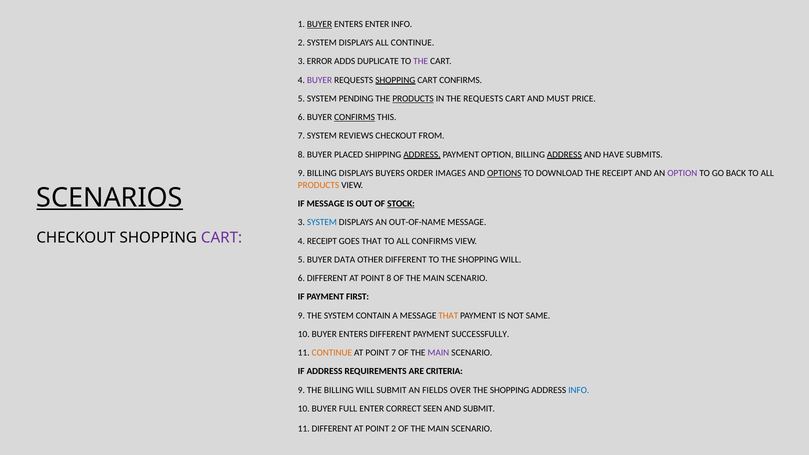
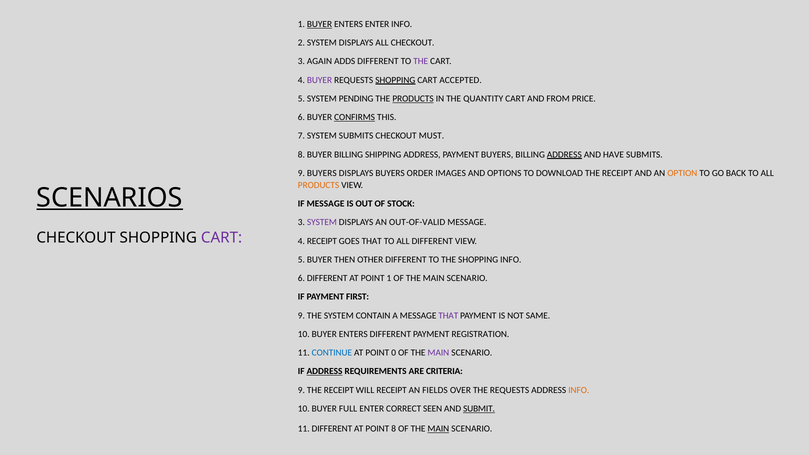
ALL CONTINUE: CONTINUE -> CHECKOUT
ERROR: ERROR -> AGAIN
ADDS DUPLICATE: DUPLICATE -> DIFFERENT
CART CONFIRMS: CONFIRMS -> ACCEPTED
THE REQUESTS: REQUESTS -> QUANTITY
MUST: MUST -> FROM
SYSTEM REVIEWS: REVIEWS -> SUBMITS
FROM: FROM -> MUST
BUYER PLACED: PLACED -> BILLING
ADDRESS at (422, 155) underline: present -> none
PAYMENT OPTION: OPTION -> BUYERS
9 BILLING: BILLING -> BUYERS
OPTIONS underline: present -> none
OPTION at (682, 173) colour: purple -> orange
STOCK underline: present -> none
SYSTEM at (322, 222) colour: blue -> purple
OUT-OF-NAME: OUT-OF-NAME -> OUT-OF-VALID
ALL CONFIRMS: CONFIRMS -> DIFFERENT
DATA: DATA -> THEN
SHOPPING WILL: WILL -> INFO
POINT 8: 8 -> 1
THAT at (448, 316) colour: orange -> purple
SUCCESSFULLY: SUCCESSFULLY -> REGISTRATION
CONTINUE at (332, 353) colour: orange -> blue
POINT 7: 7 -> 0
ADDRESS at (325, 371) underline: none -> present
9 THE BILLING: BILLING -> RECEIPT
WILL SUBMIT: SUBMIT -> RECEIPT
OVER THE SHOPPING: SHOPPING -> REQUESTS
INFO at (579, 390) colour: blue -> orange
SUBMIT at (479, 409) underline: none -> present
POINT 2: 2 -> 8
MAIN at (438, 429) underline: none -> present
